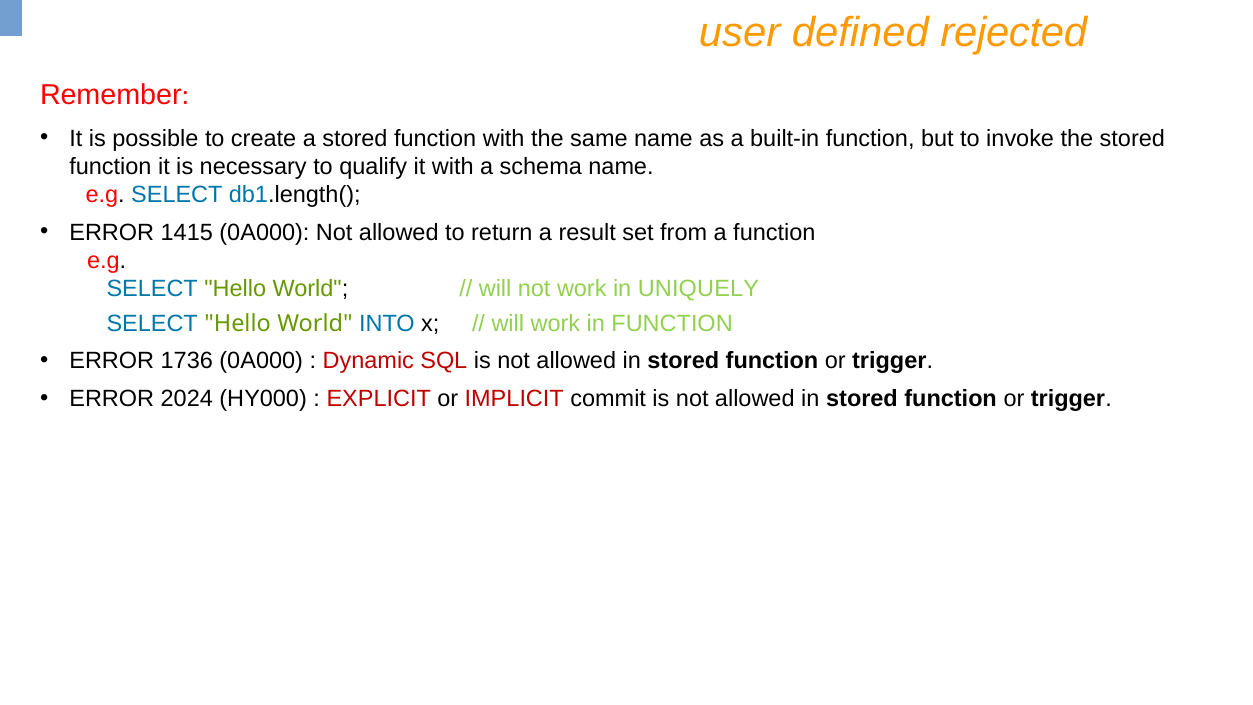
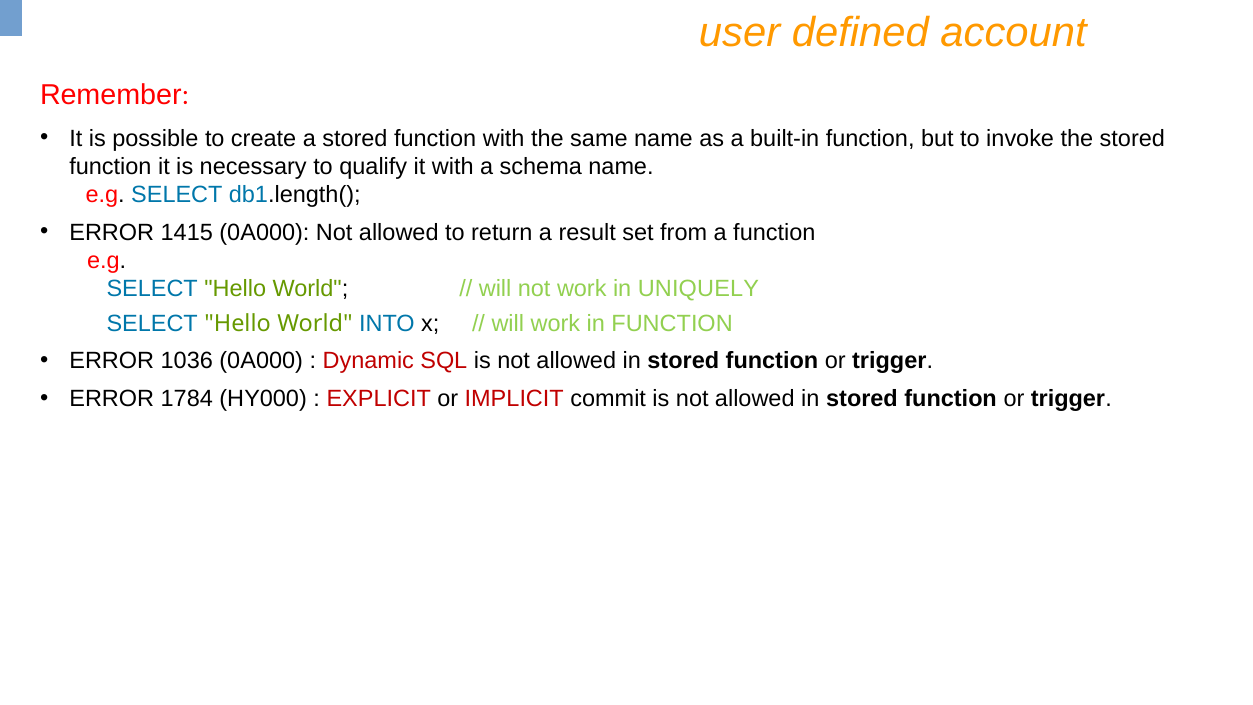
rejected: rejected -> account
1736: 1736 -> 1036
2024: 2024 -> 1784
